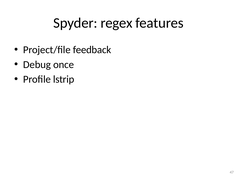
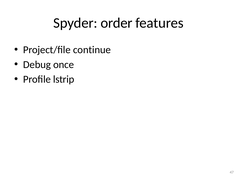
regex: regex -> order
feedback: feedback -> continue
